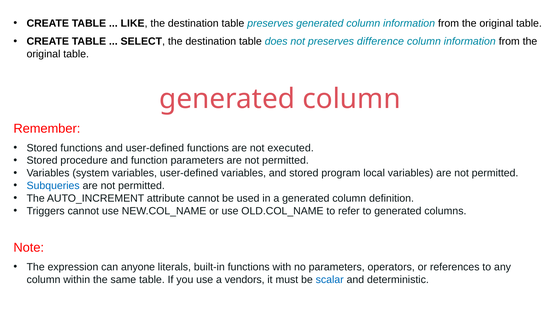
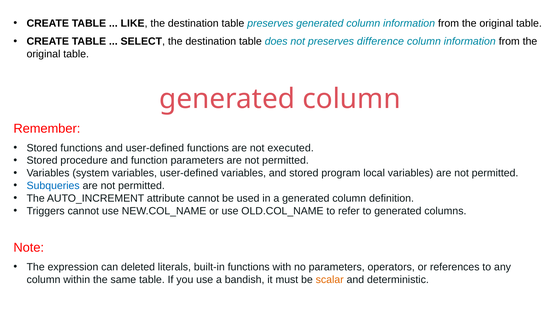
anyone: anyone -> deleted
vendors: vendors -> bandish
scalar colour: blue -> orange
